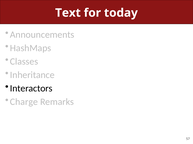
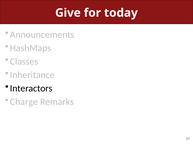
Text: Text -> Give
